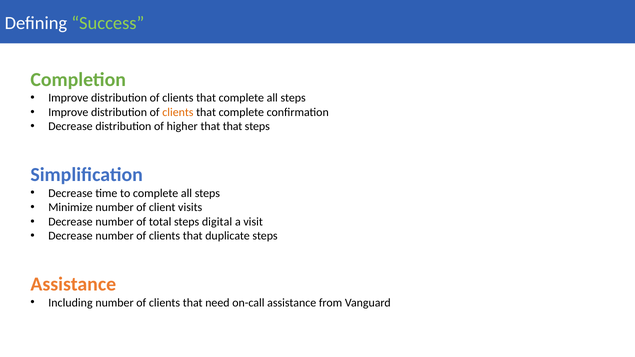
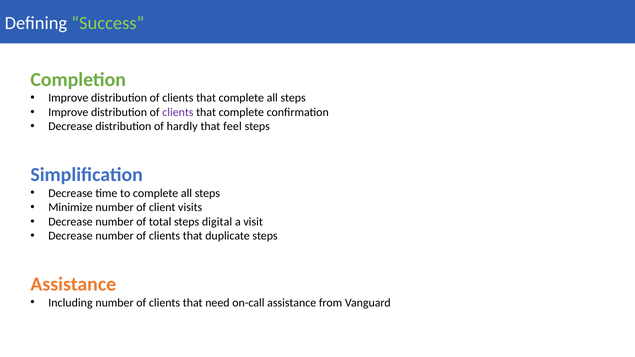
clients at (178, 112) colour: orange -> purple
higher: higher -> hardly
that that: that -> feel
